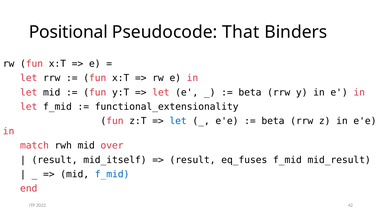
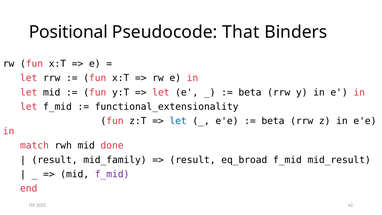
over: over -> done
mid_itself: mid_itself -> mid_family
eq_fuses: eq_fuses -> eq_broad
f_mid at (112, 174) colour: blue -> purple
